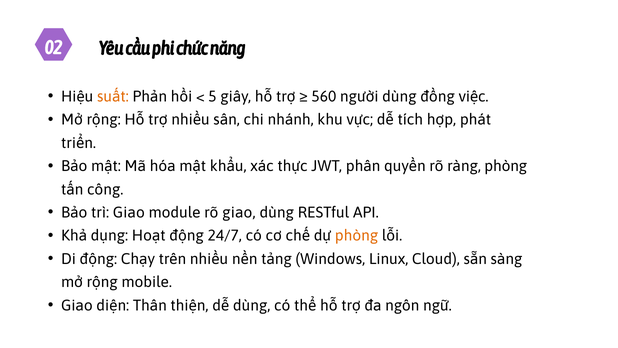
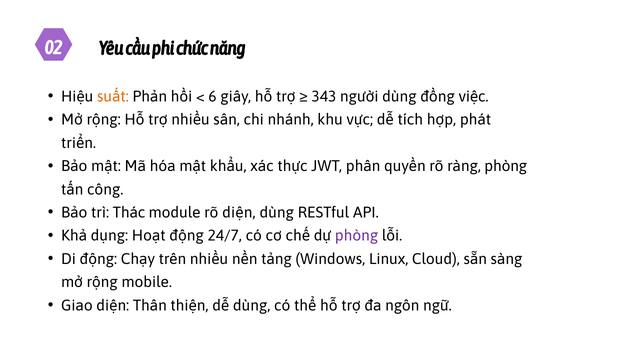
5: 5 -> 6
560: 560 -> 343
trì Giao: Giao -> Thác
rõ giao: giao -> diện
phòng at (357, 236) colour: orange -> purple
